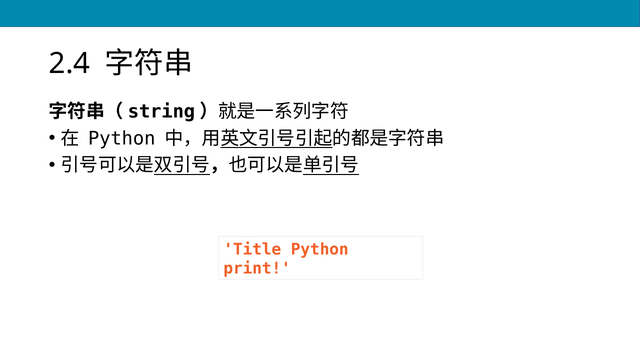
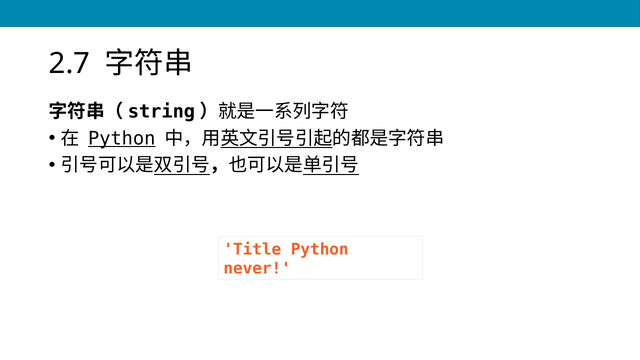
2.4: 2.4 -> 2.7
Python at (122, 138) underline: none -> present
print: print -> never
